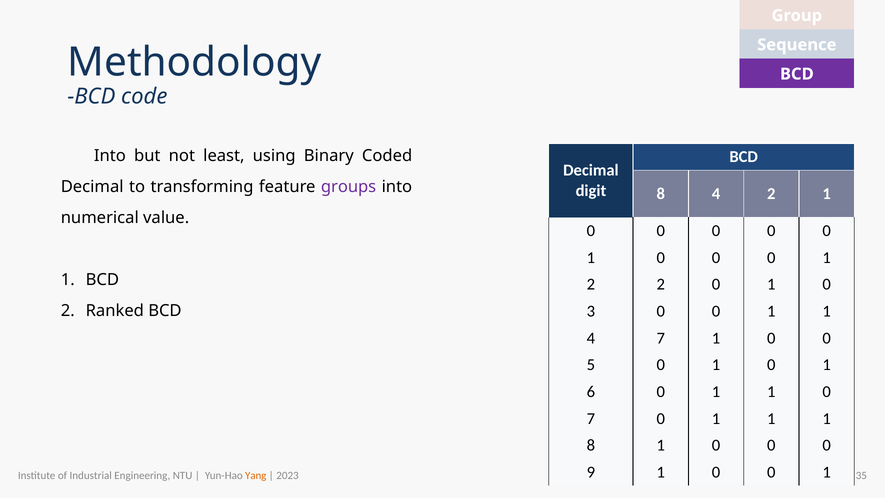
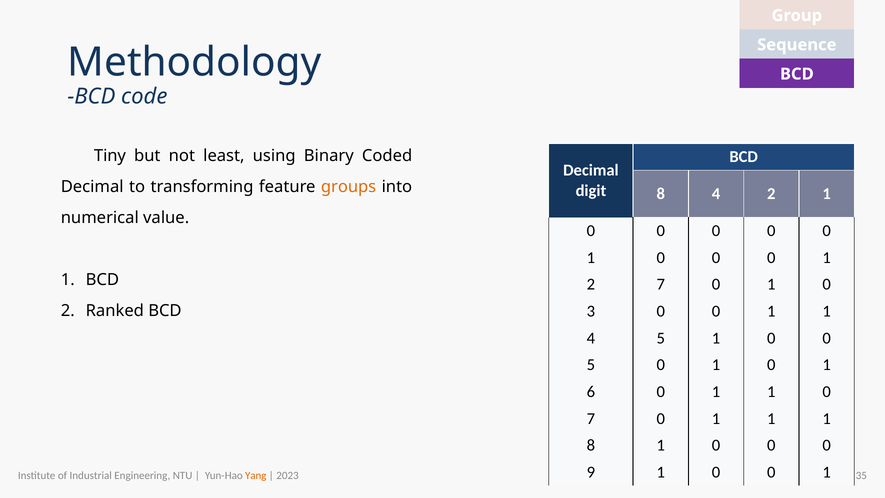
Into at (110, 156): Into -> Tiny
groups colour: purple -> orange
2 2: 2 -> 7
4 7: 7 -> 5
